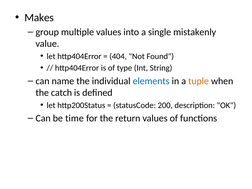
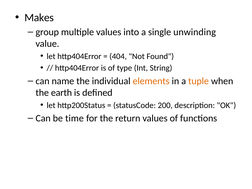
mistakenly: mistakenly -> unwinding
elements colour: blue -> orange
catch: catch -> earth
